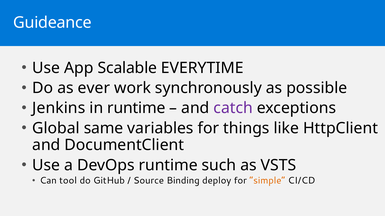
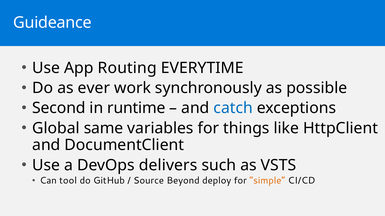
Scalable: Scalable -> Routing
Jenkins: Jenkins -> Second
catch colour: purple -> blue
DevOps runtime: runtime -> delivers
Binding: Binding -> Beyond
